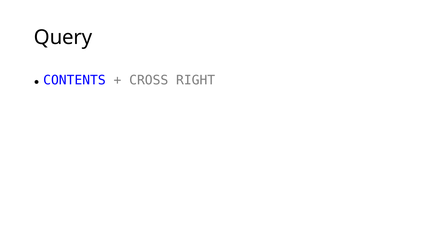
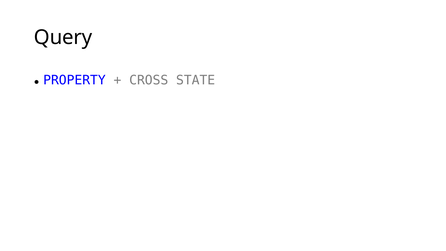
CONTENTS: CONTENTS -> PROPERTY
RIGHT: RIGHT -> STATE
